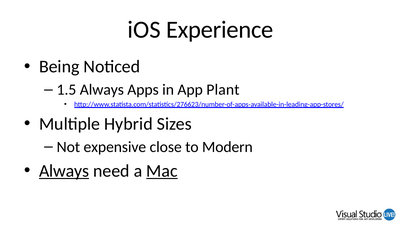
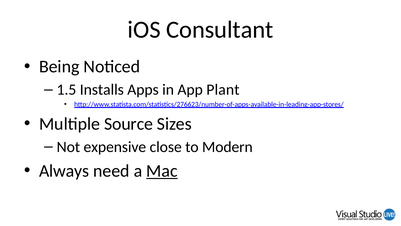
Experience: Experience -> Consultant
1.5 Always: Always -> Installs
Hybrid: Hybrid -> Source
Always at (64, 170) underline: present -> none
